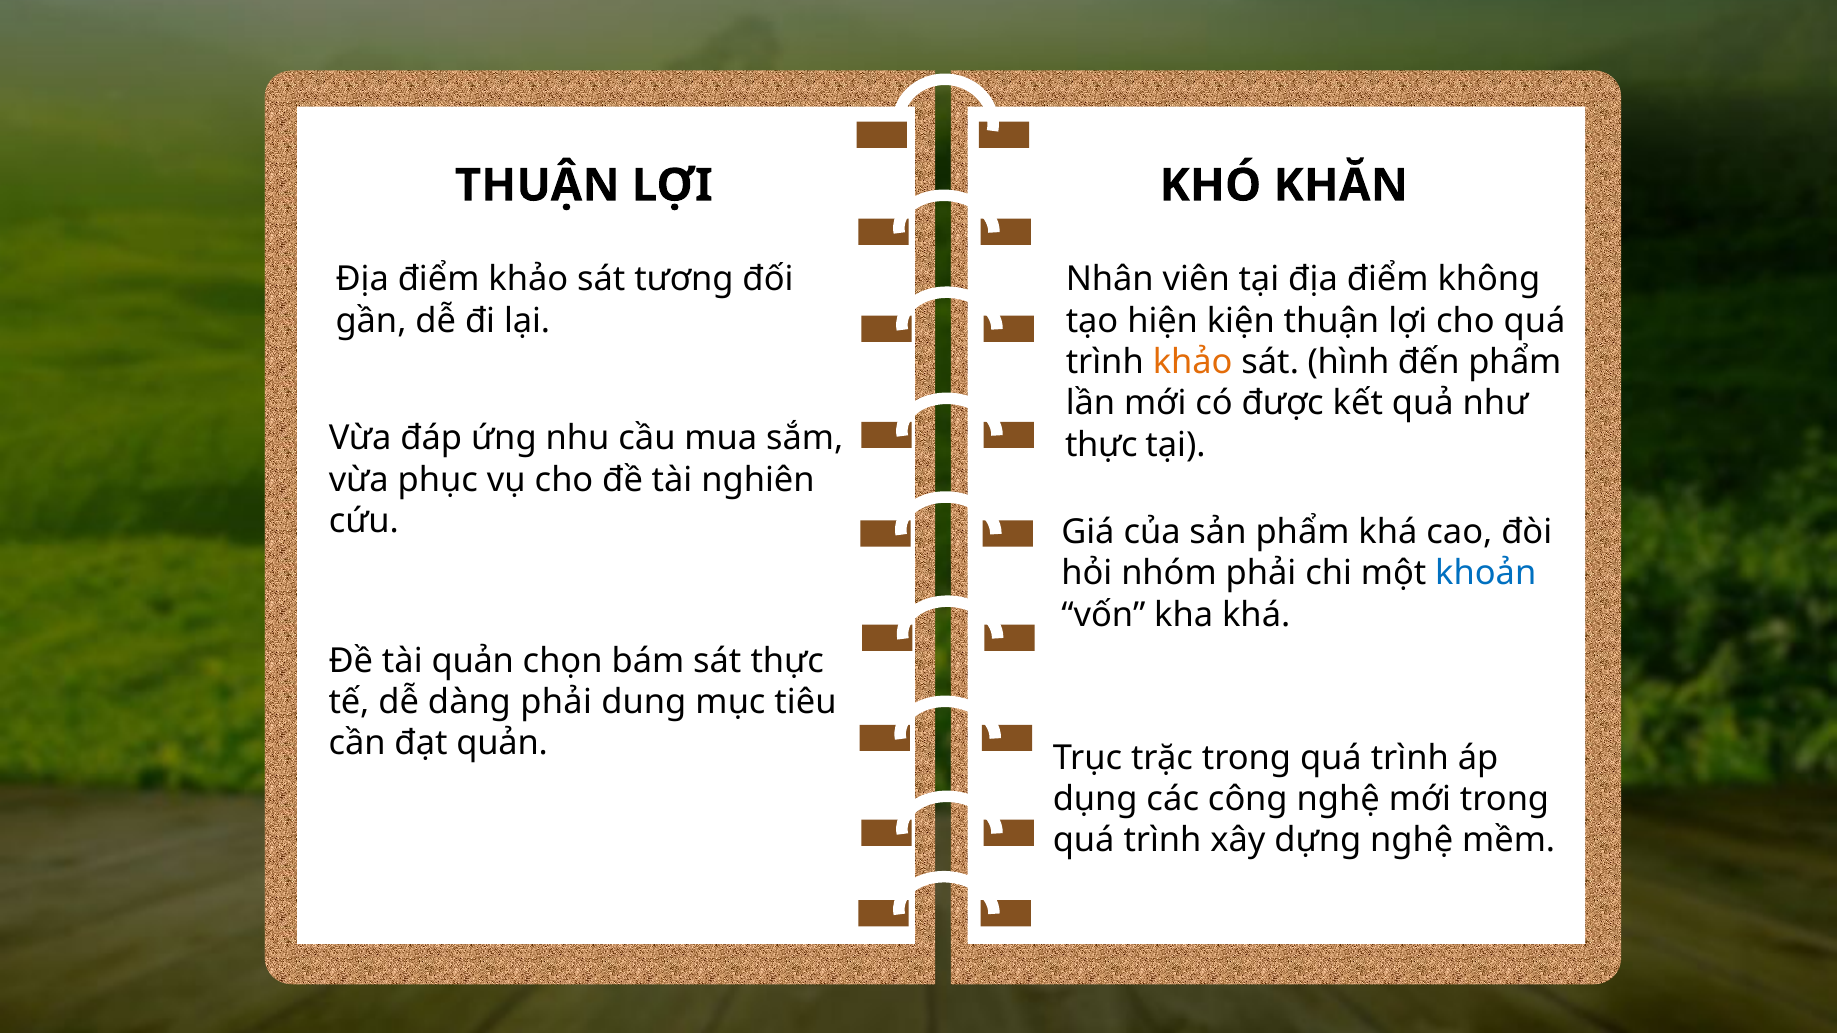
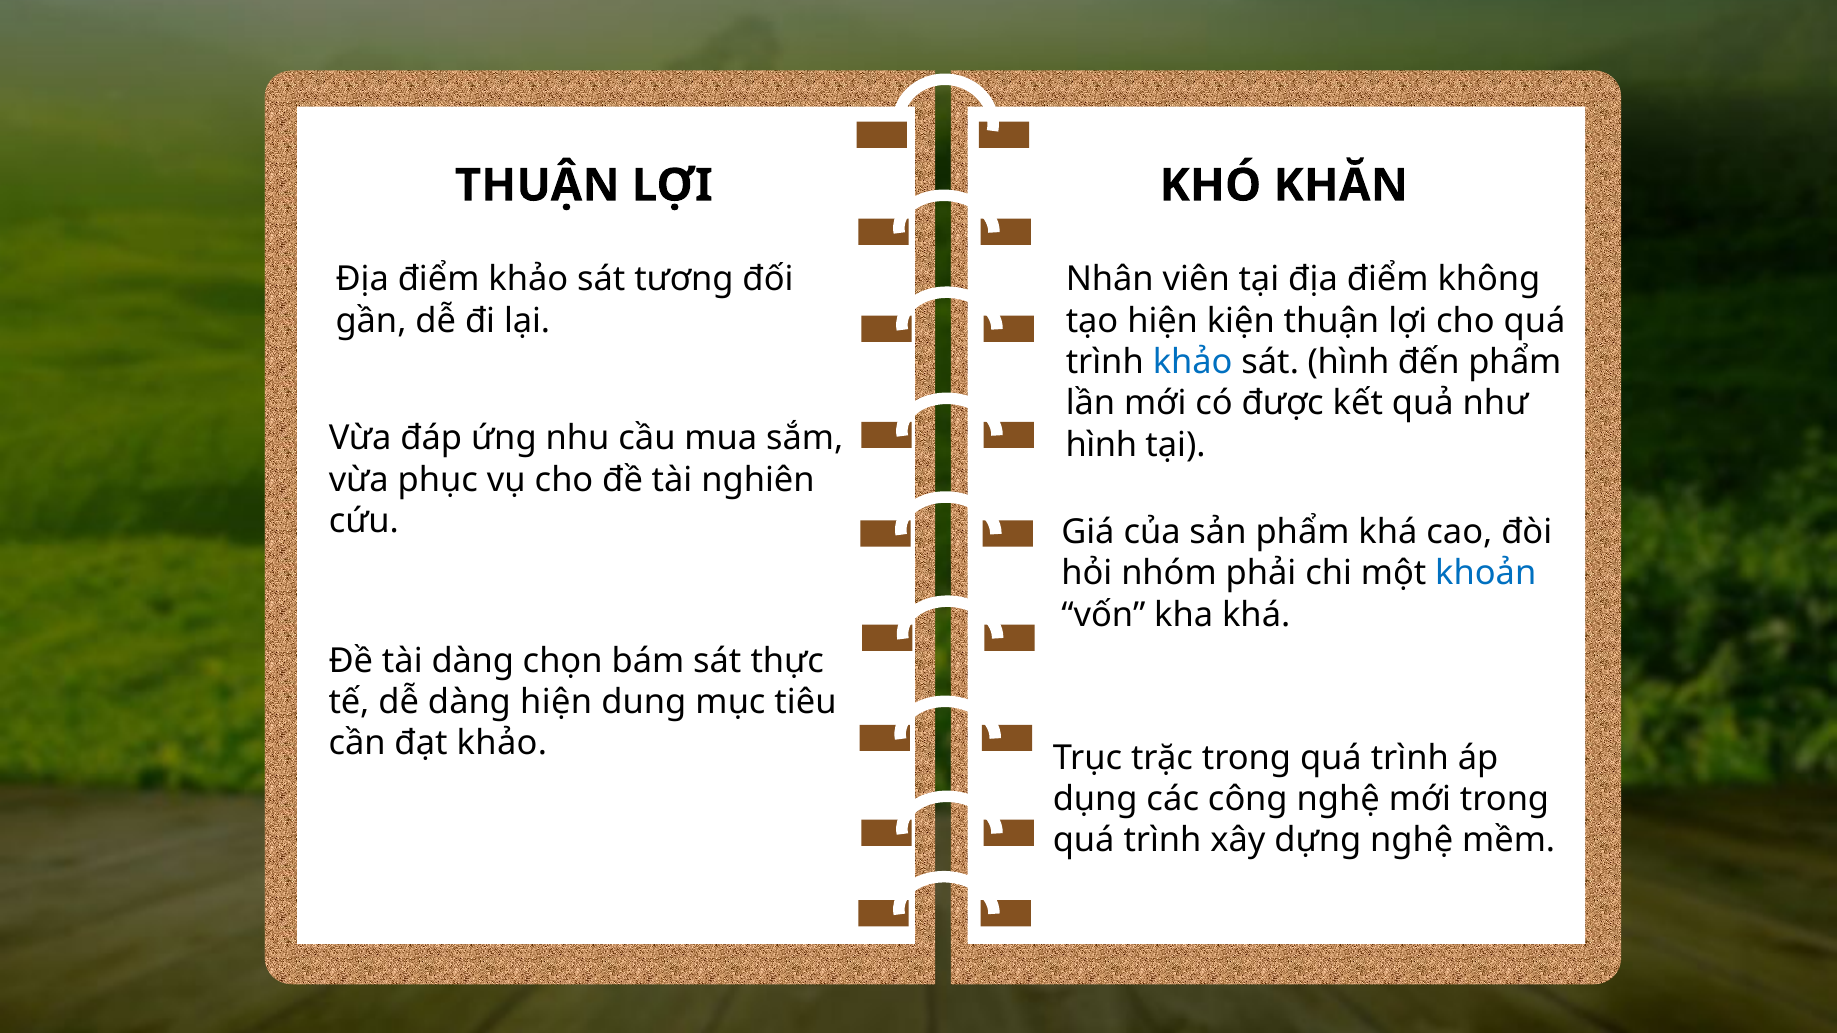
khảo at (1193, 362) colour: orange -> blue
thực at (1101, 445): thực -> hình
tài quản: quản -> dàng
dàng phải: phải -> hiện
đạt quản: quản -> khảo
